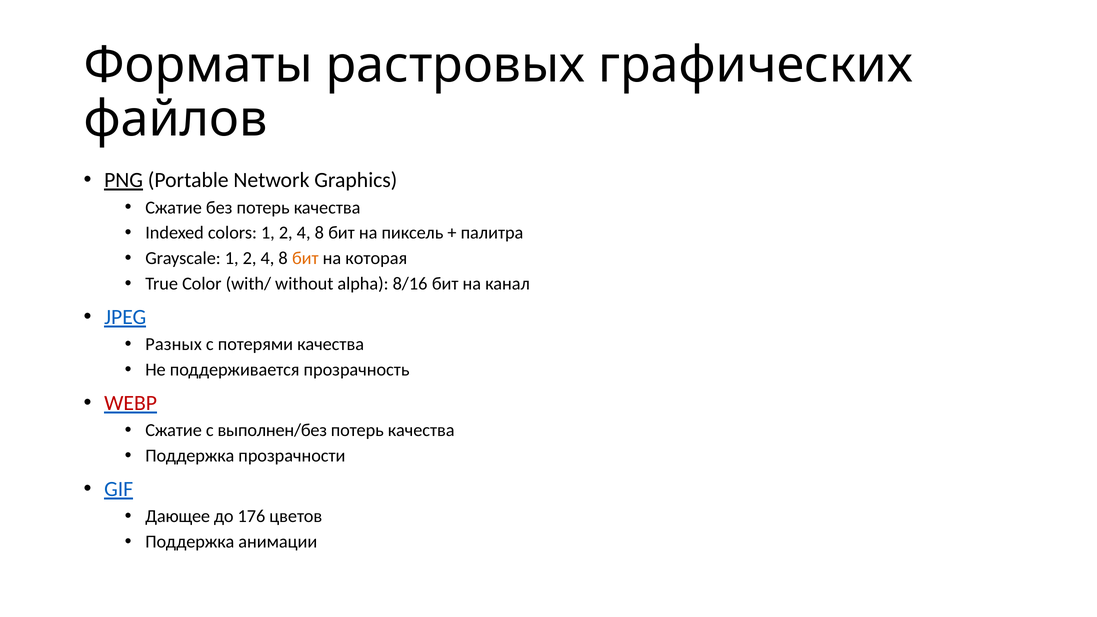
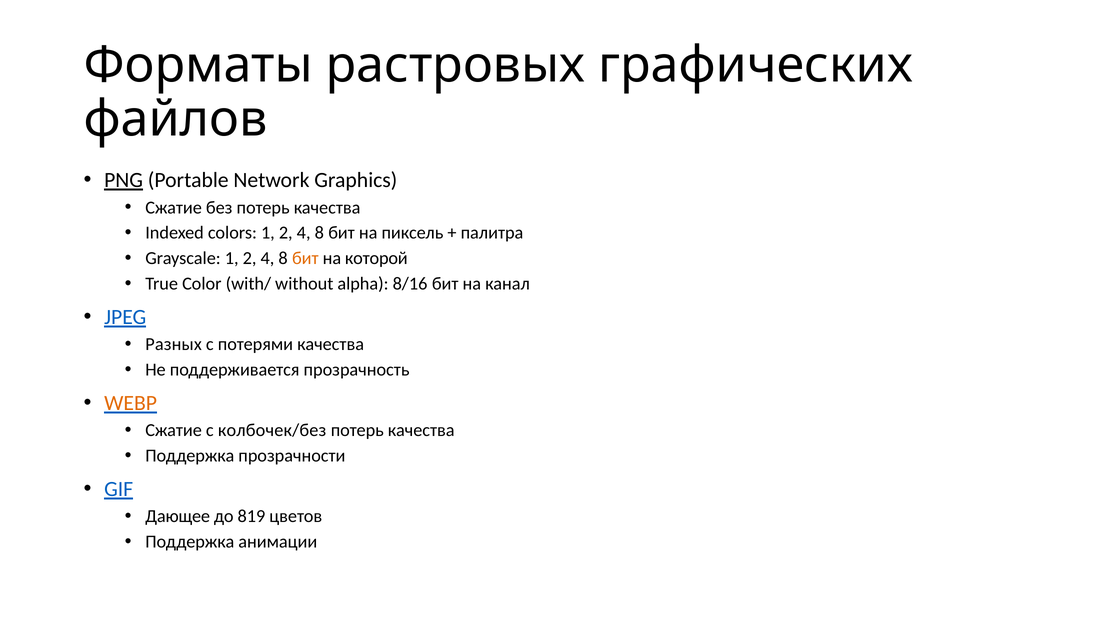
которая: которая -> которой
WEBP colour: red -> orange
выполнен/без: выполнен/без -> колбочек/без
176: 176 -> 819
